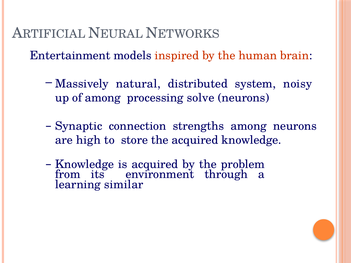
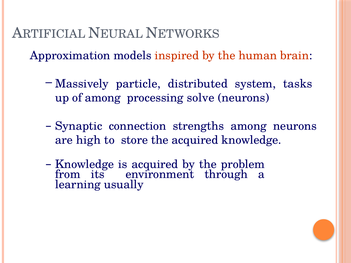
Entertainment: Entertainment -> Approximation
natural: natural -> particle
noisy: noisy -> tasks
similar: similar -> usually
